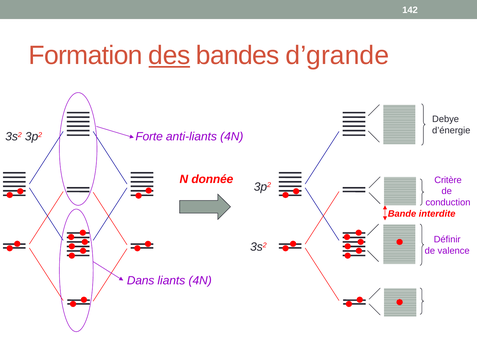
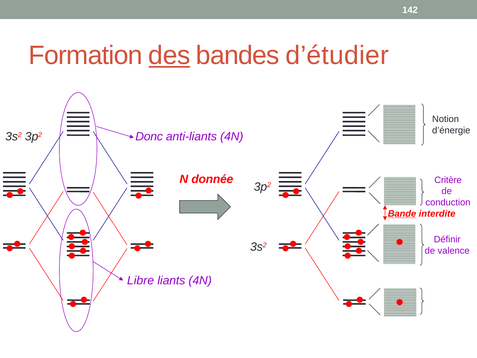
d’grande: d’grande -> d’étudier
Debye: Debye -> Notion
Forte: Forte -> Donc
Bande underline: none -> present
Dans: Dans -> Libre
